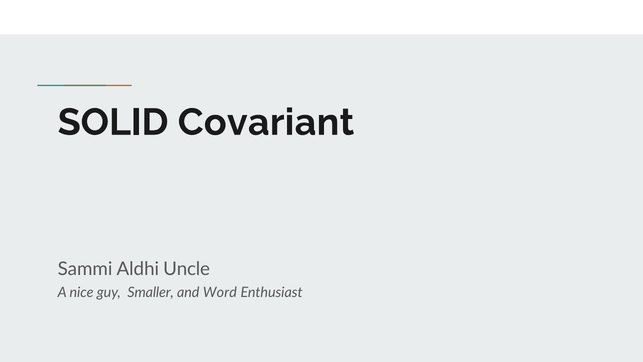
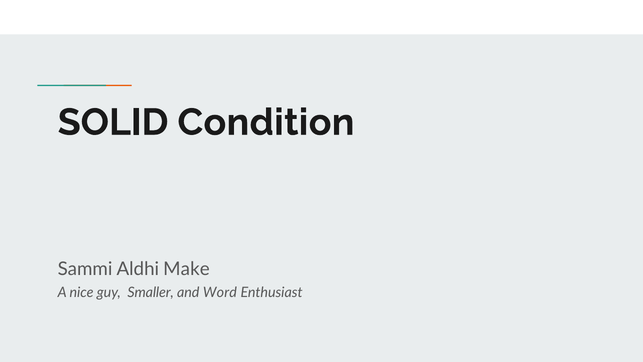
Covariant: Covariant -> Condition
Uncle: Uncle -> Make
